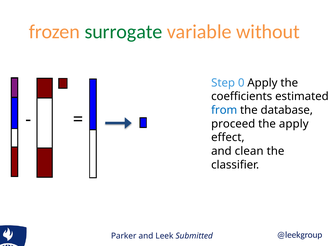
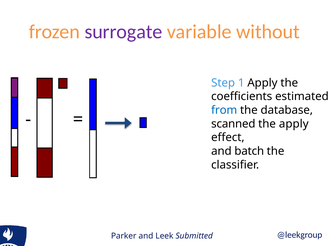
surrogate colour: green -> purple
0: 0 -> 1
proceed: proceed -> scanned
clean: clean -> batch
